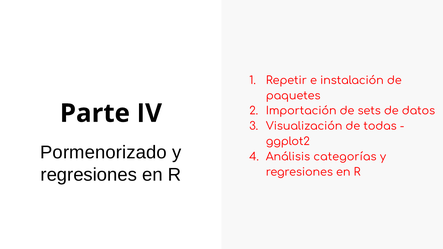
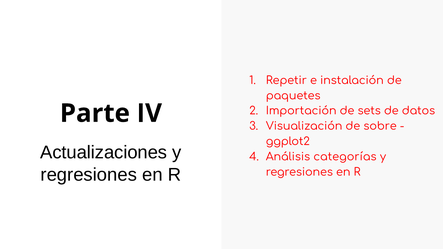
todas: todas -> sobre
Pormenorizado: Pormenorizado -> Actualizaciones
